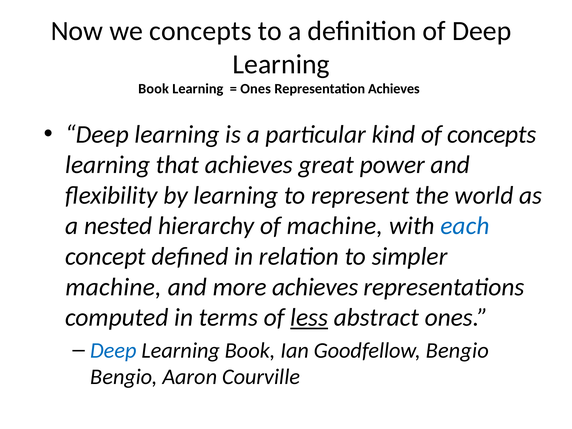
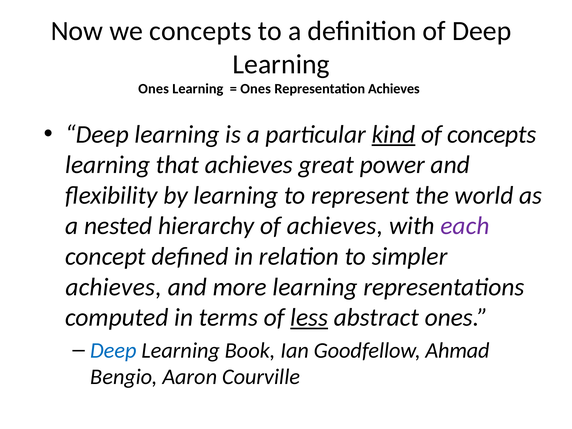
Book at (154, 89): Book -> Ones
kind underline: none -> present
of machine: machine -> achieves
each colour: blue -> purple
machine at (114, 287): machine -> achieves
more achieves: achieves -> learning
Goodfellow Bengio: Bengio -> Ahmad
